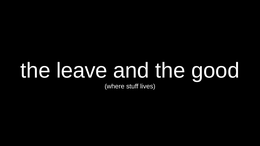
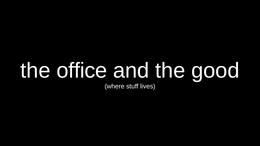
leave: leave -> office
